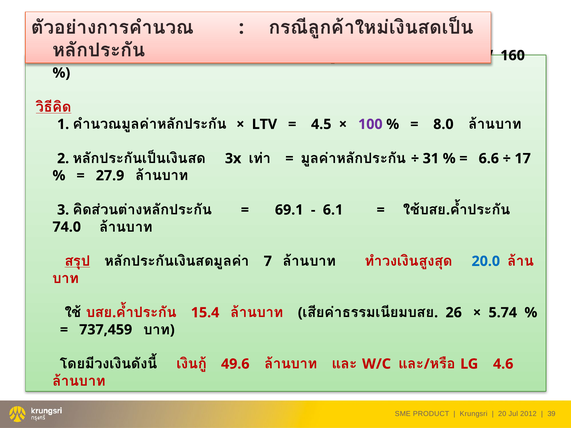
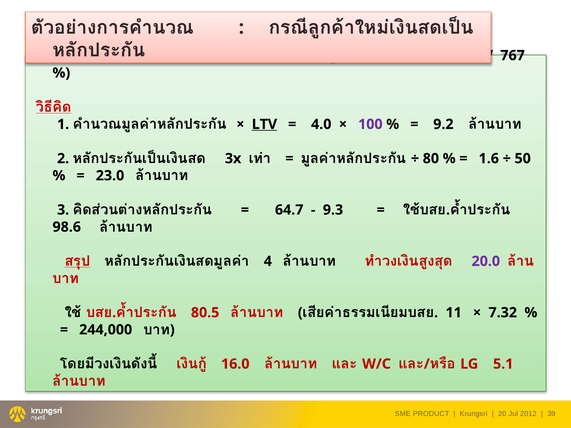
160: 160 -> 767
LTV at (264, 124) underline: none -> present
4.5: 4.5 -> 4.0
8.0: 8.0 -> 9.2
31: 31 -> 80
6.6: 6.6 -> 1.6
17: 17 -> 50
27.9: 27.9 -> 23.0
69.1: 69.1 -> 64.7
6.1: 6.1 -> 9.3
74.0: 74.0 -> 98.6
7: 7 -> 4
20.0 colour: blue -> purple
15.4: 15.4 -> 80.5
26: 26 -> 11
5.74: 5.74 -> 7.32
737,459: 737,459 -> 244,000
49.6: 49.6 -> 16.0
4.6: 4.6 -> 5.1
